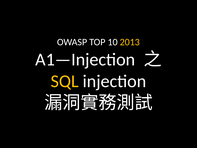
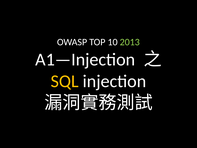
2013 colour: yellow -> light green
